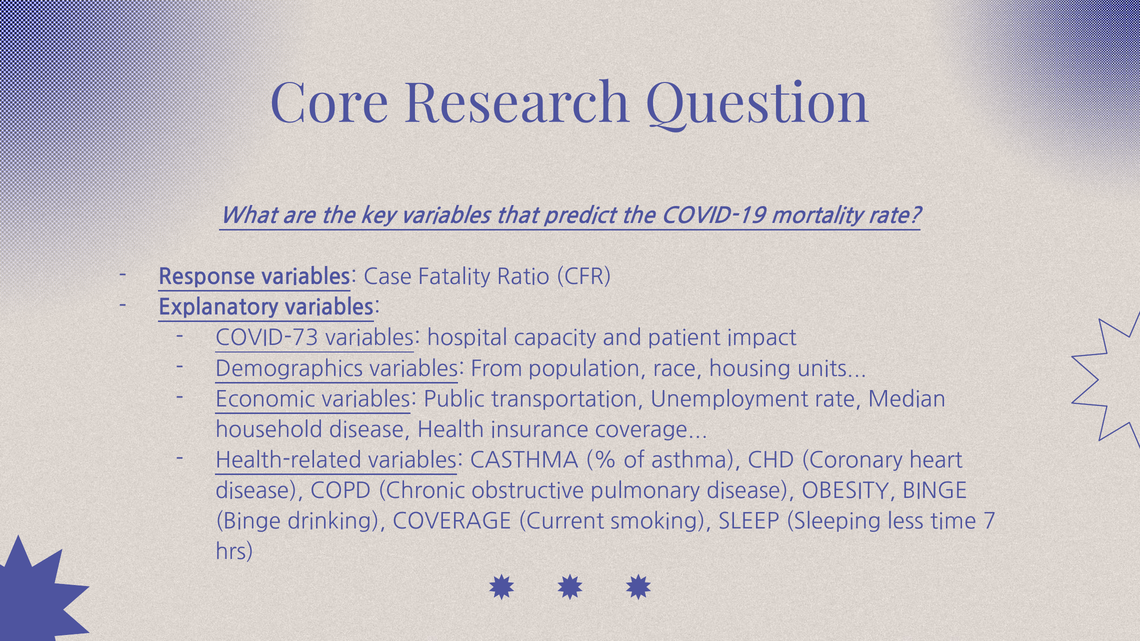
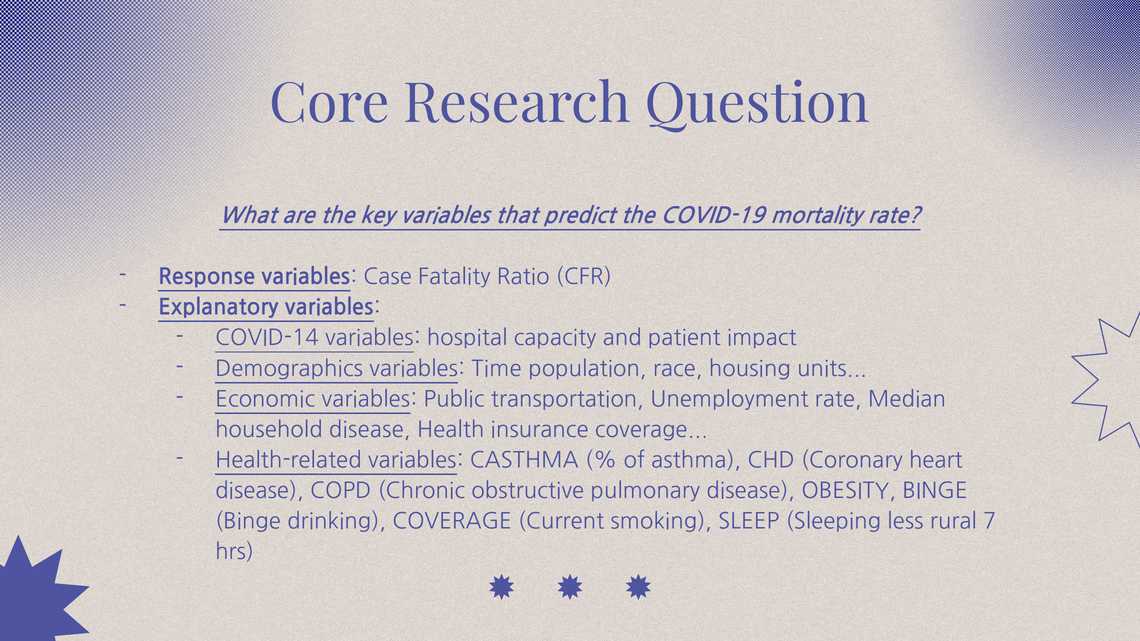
COVID-73: COVID-73 -> COVID-14
From: From -> Time
time: time -> rural
